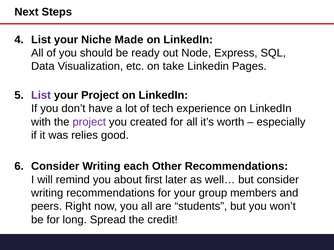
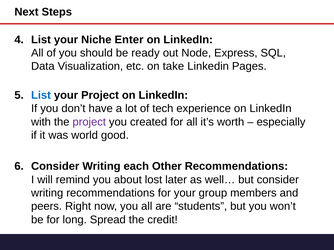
Made: Made -> Enter
List at (41, 95) colour: purple -> blue
relies: relies -> world
first: first -> lost
